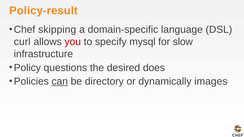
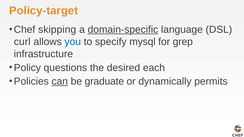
Policy-result: Policy-result -> Policy-target
domain-specific underline: none -> present
you colour: red -> blue
slow: slow -> grep
does: does -> each
directory: directory -> graduate
images: images -> permits
